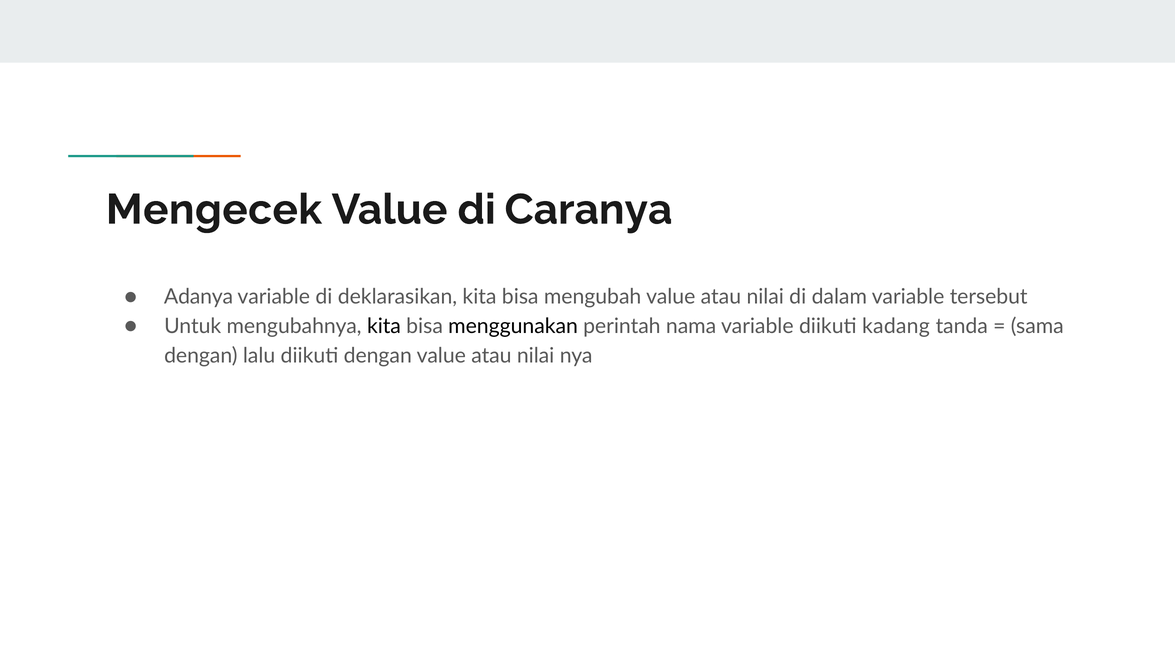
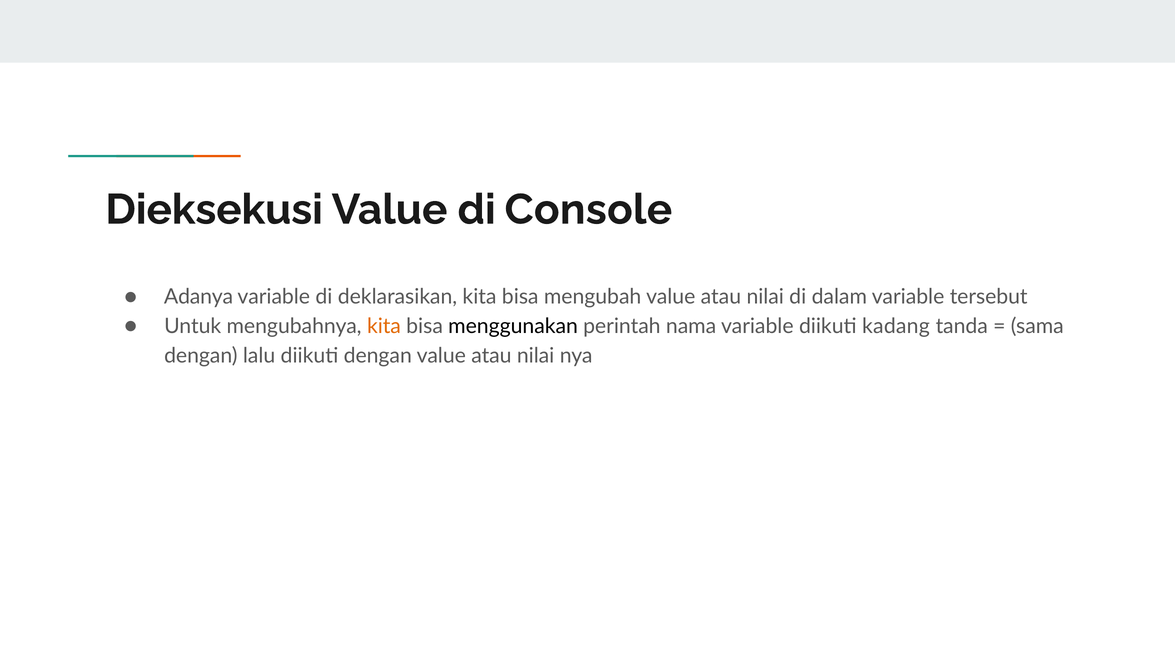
Mengecek: Mengecek -> Dieksekusi
Caranya: Caranya -> Console
kita at (384, 326) colour: black -> orange
